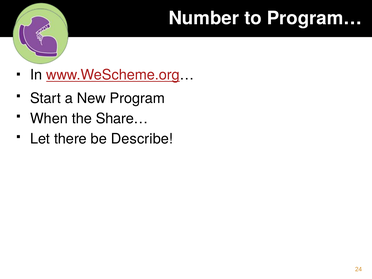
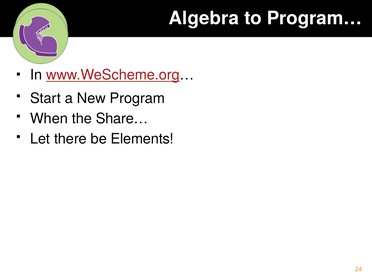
Number: Number -> Algebra
Describe: Describe -> Elements
